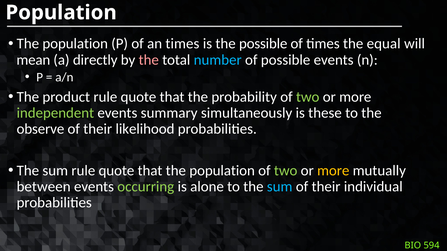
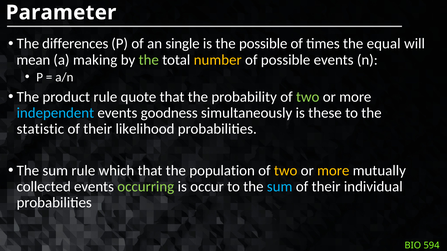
Population at (61, 13): Population -> Parameter
population at (75, 44): population -> differences
an times: times -> single
directly: directly -> making
the at (149, 60) colour: pink -> light green
number colour: light blue -> yellow
independent colour: light green -> light blue
summary: summary -> goodness
observe: observe -> statistic
sum rule quote: quote -> which
two at (286, 171) colour: light green -> yellow
between: between -> collected
alone: alone -> occur
